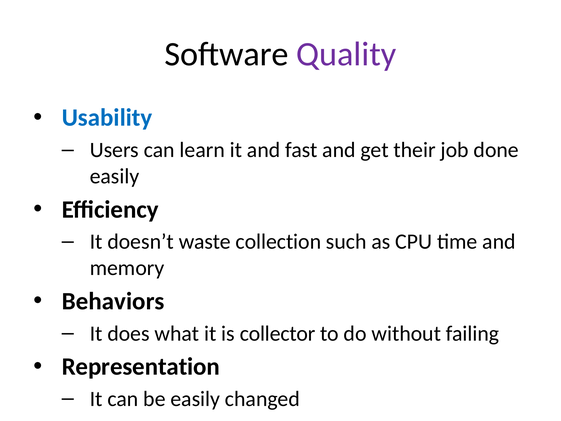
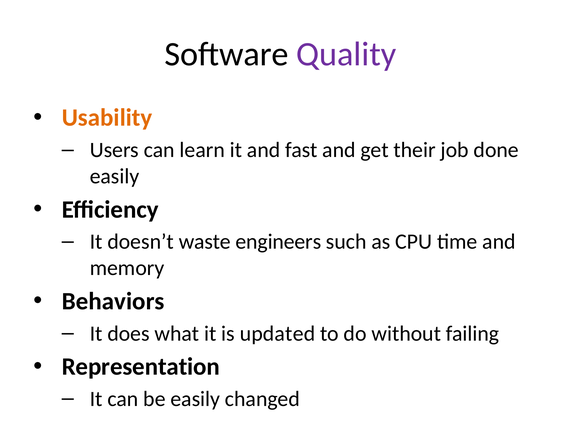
Usability colour: blue -> orange
collection: collection -> engineers
collector: collector -> updated
